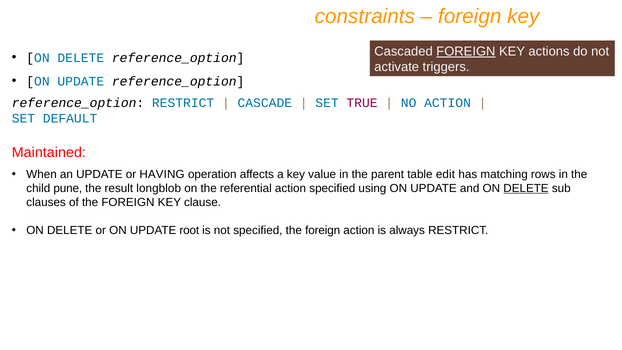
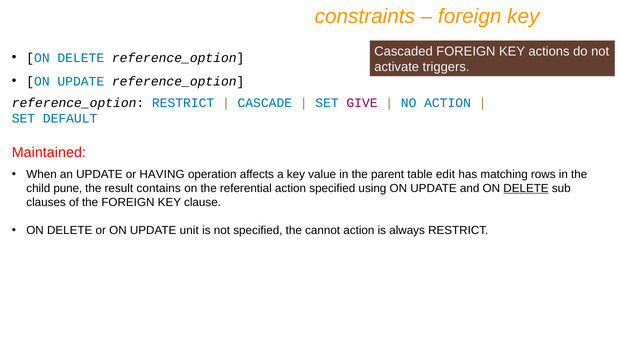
FOREIGN at (466, 51) underline: present -> none
TRUE: TRUE -> GIVE
longblob: longblob -> contains
root: root -> unit
specified the foreign: foreign -> cannot
